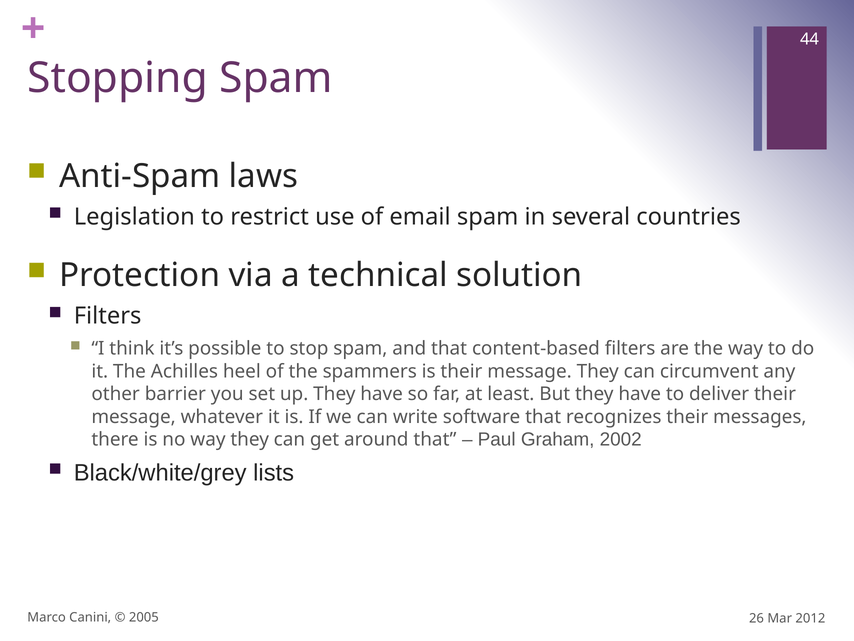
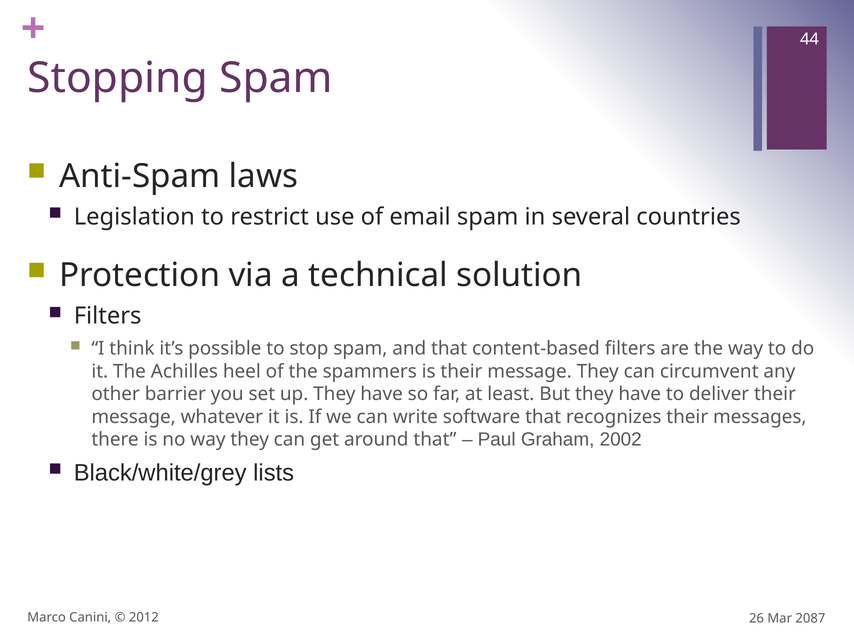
2005: 2005 -> 2012
2012: 2012 -> 2087
